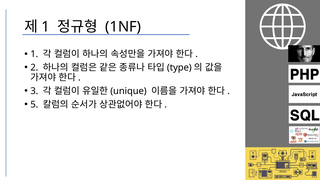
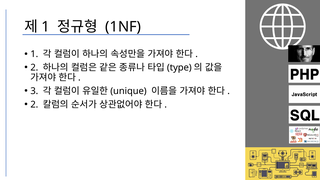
5 at (34, 104): 5 -> 2
